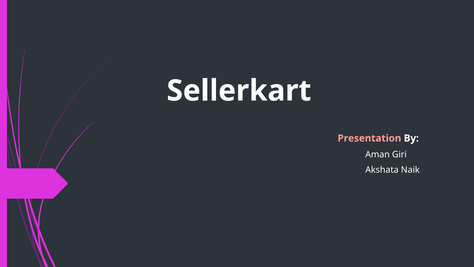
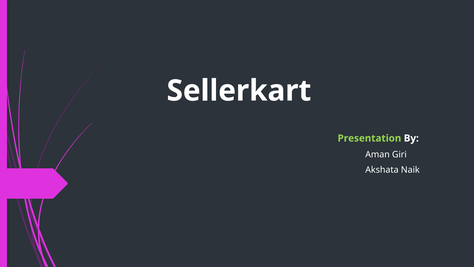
Presentation colour: pink -> light green
